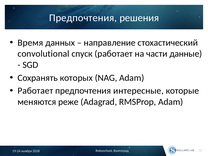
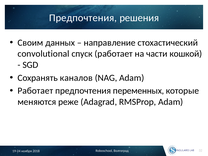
Время: Время -> Своим
данные: данные -> кошкой
которых: которых -> каналов
интересные: интересные -> переменных
